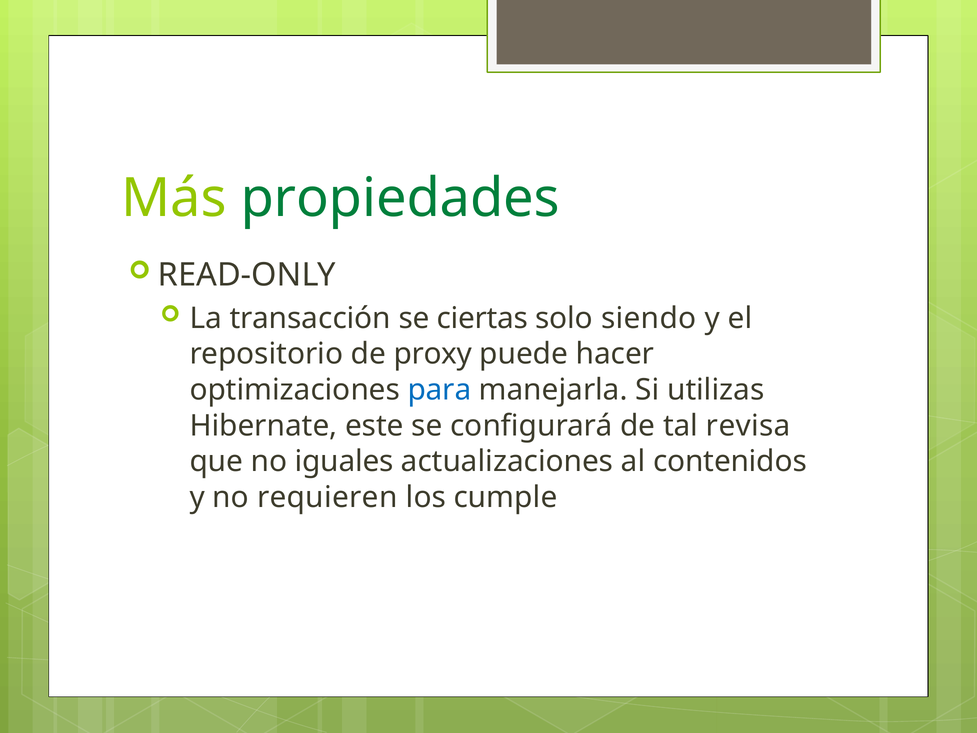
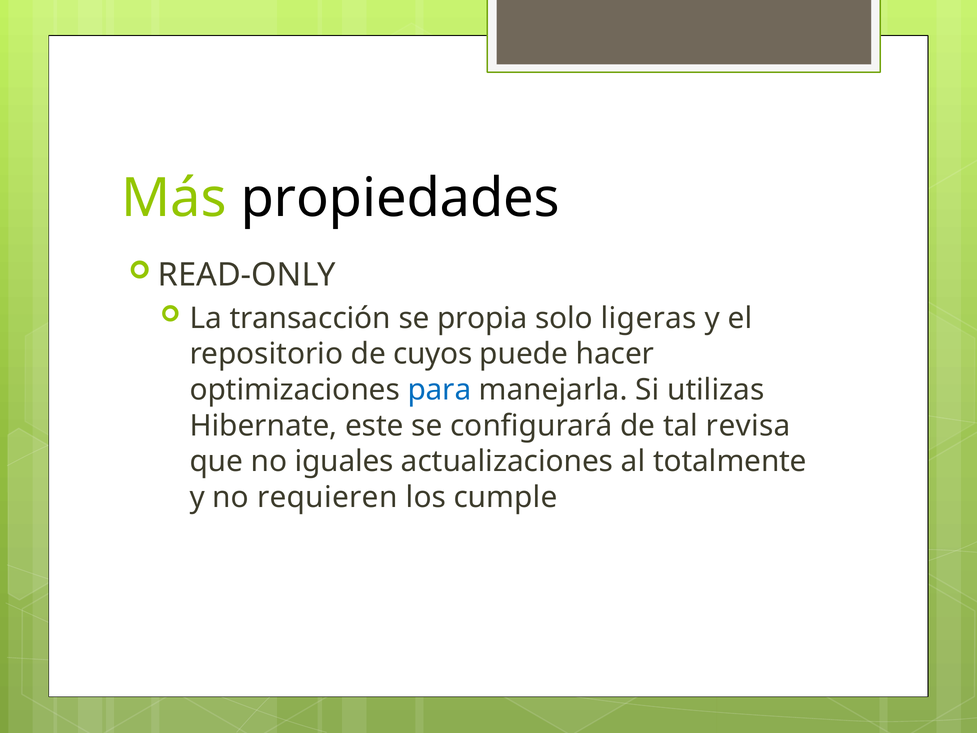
propiedades colour: green -> black
ciertas: ciertas -> propia
siendo: siendo -> ligeras
proxy: proxy -> cuyos
contenidos: contenidos -> totalmente
